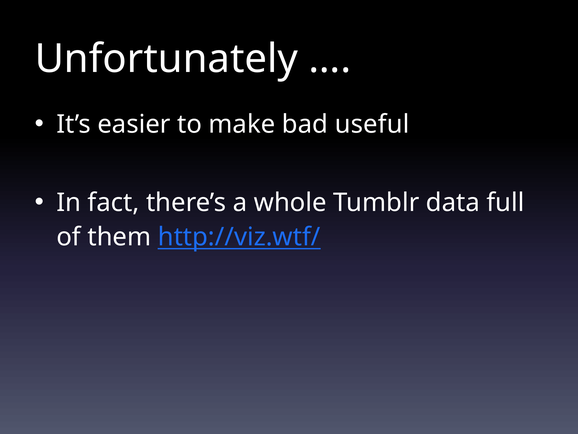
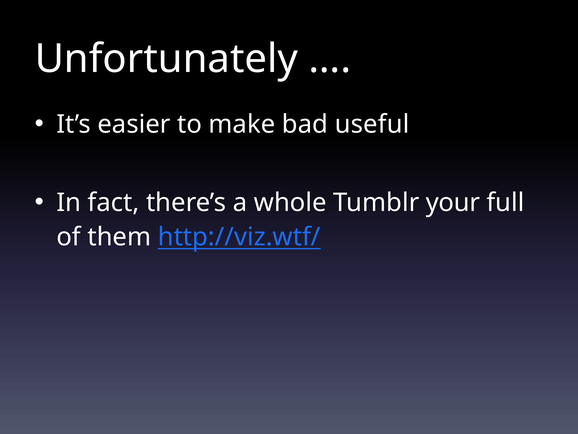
data: data -> your
